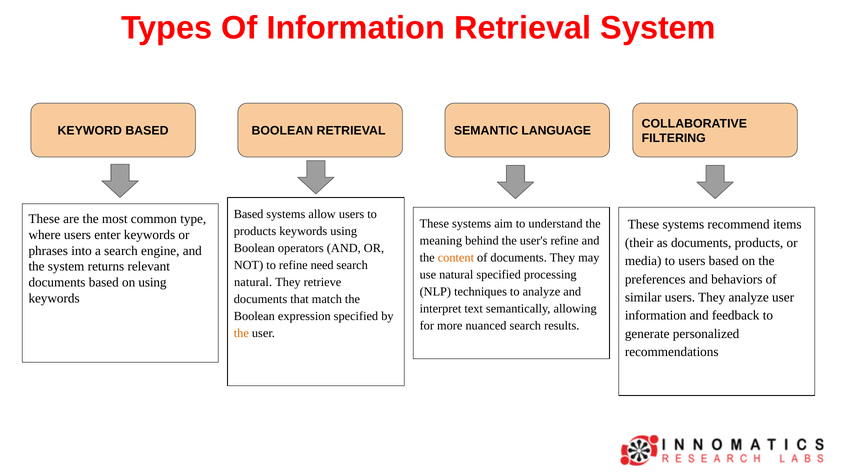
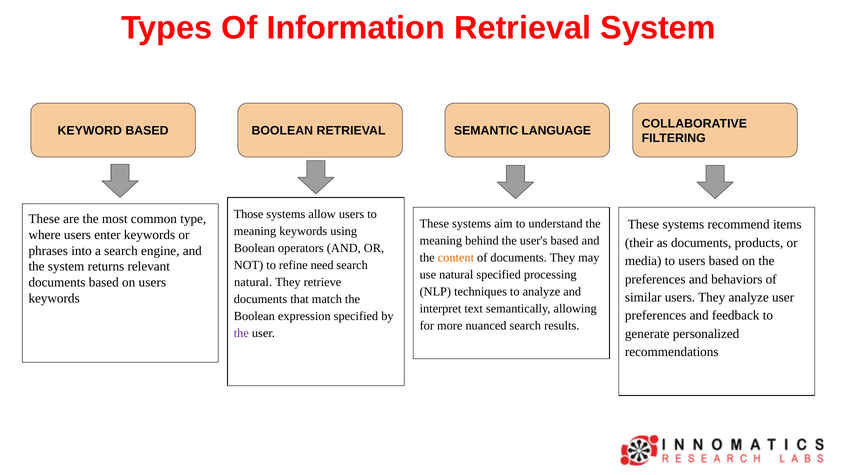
Based at (249, 214): Based -> Those
products at (255, 231): products -> meaning
user's refine: refine -> based
on using: using -> users
information at (656, 315): information -> preferences
the at (241, 333) colour: orange -> purple
